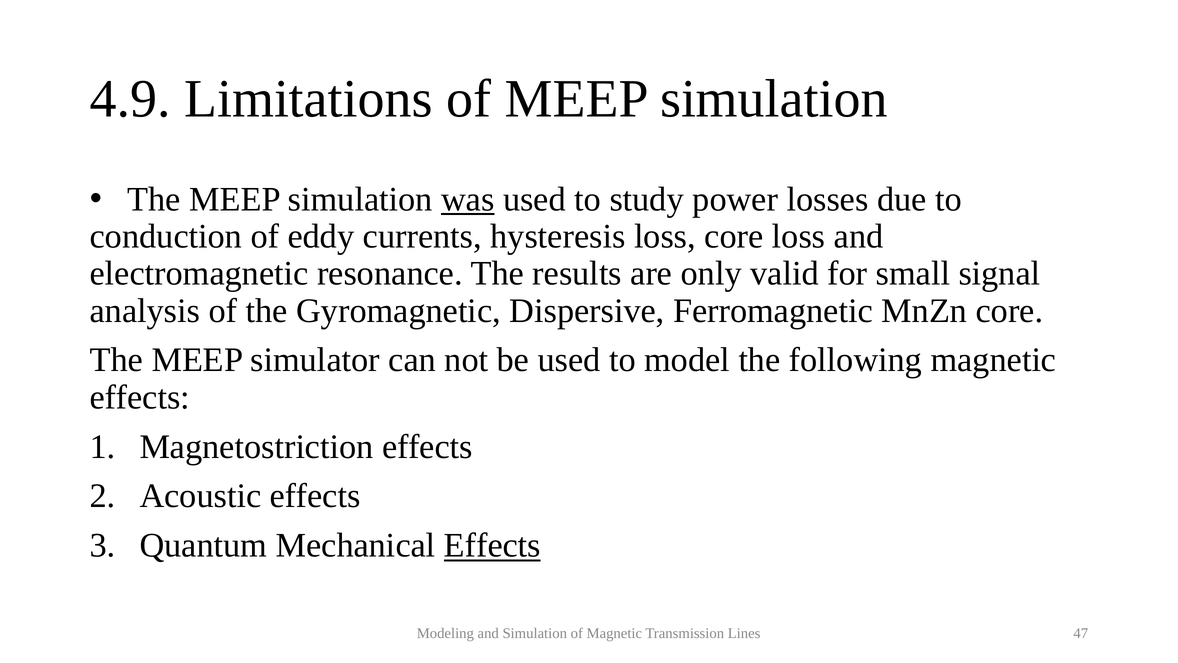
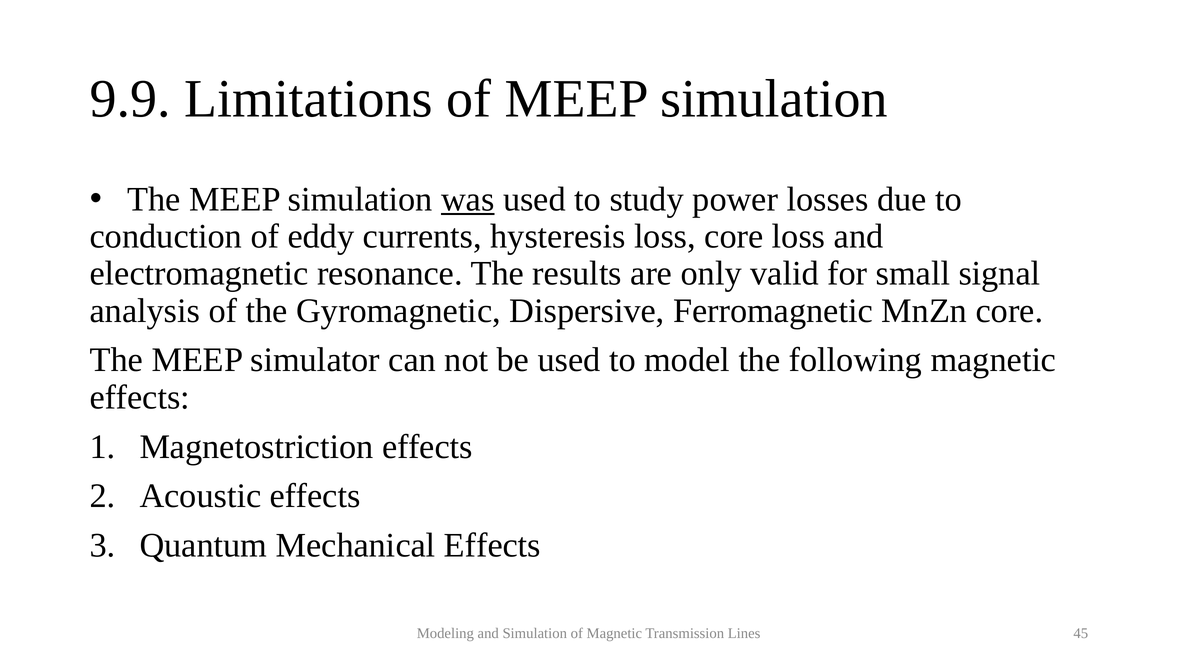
4.9: 4.9 -> 9.9
Effects at (492, 545) underline: present -> none
47: 47 -> 45
